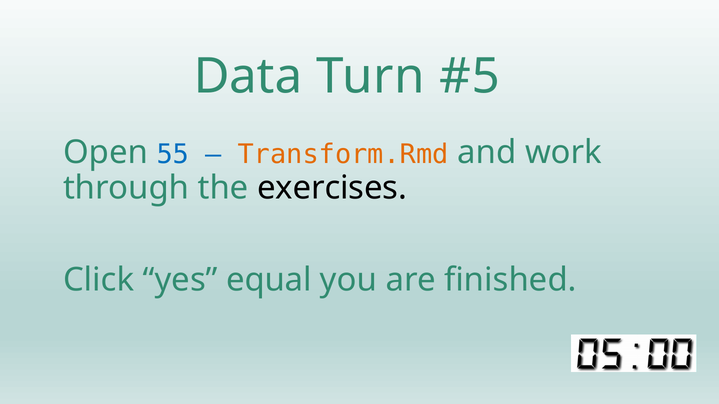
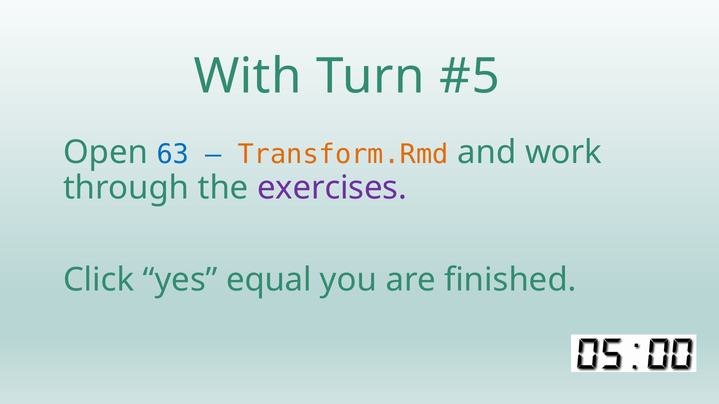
Data: Data -> With
55: 55 -> 63
exercises colour: black -> purple
